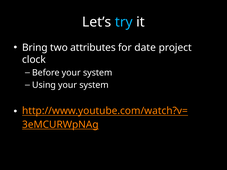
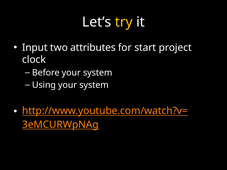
try colour: light blue -> yellow
Bring: Bring -> Input
date: date -> start
